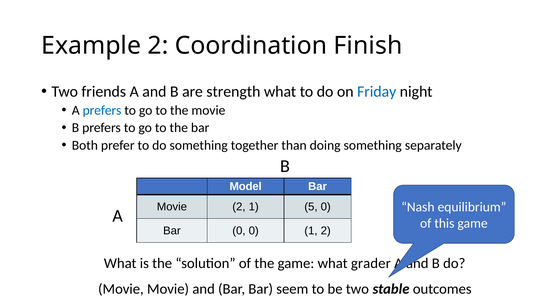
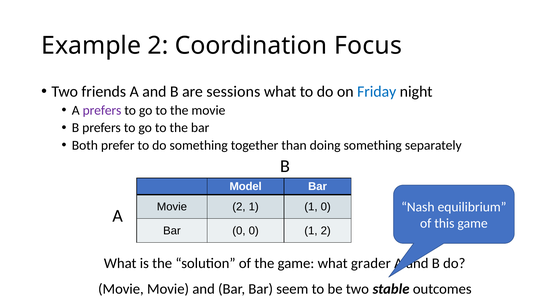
Finish: Finish -> Focus
strength: strength -> sessions
prefers at (102, 110) colour: blue -> purple
1 5: 5 -> 1
